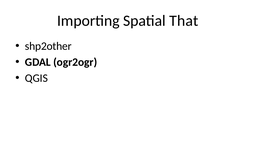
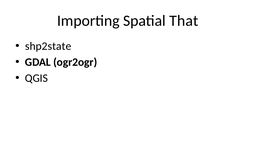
shp2other: shp2other -> shp2state
